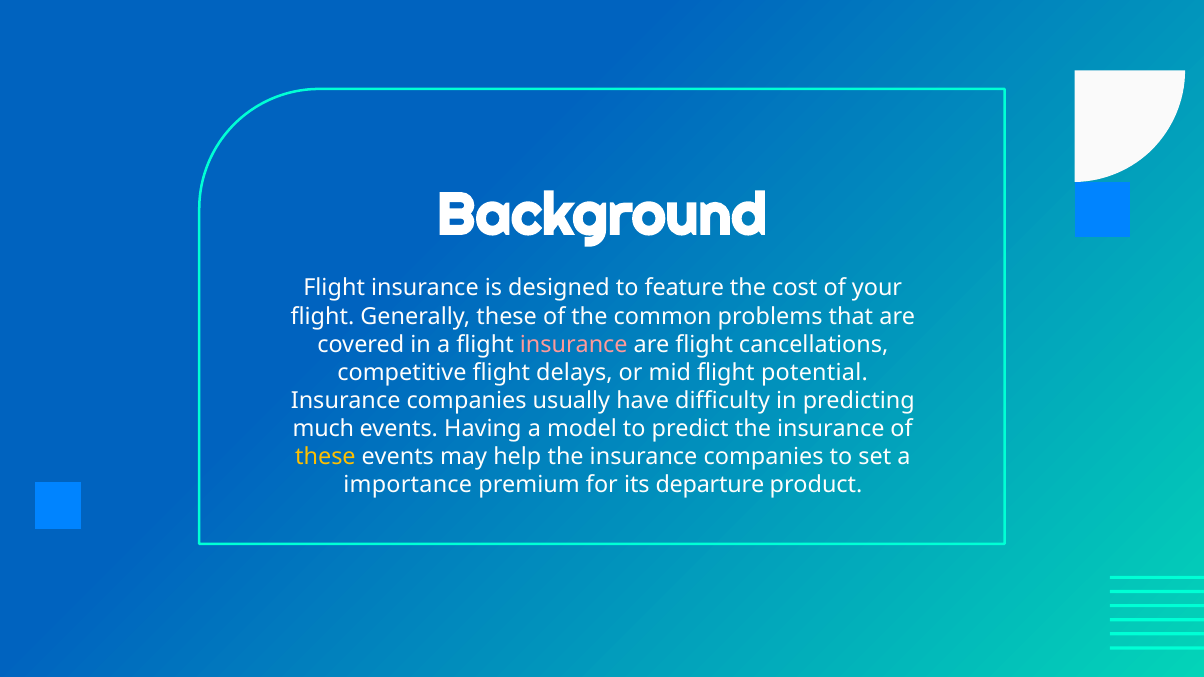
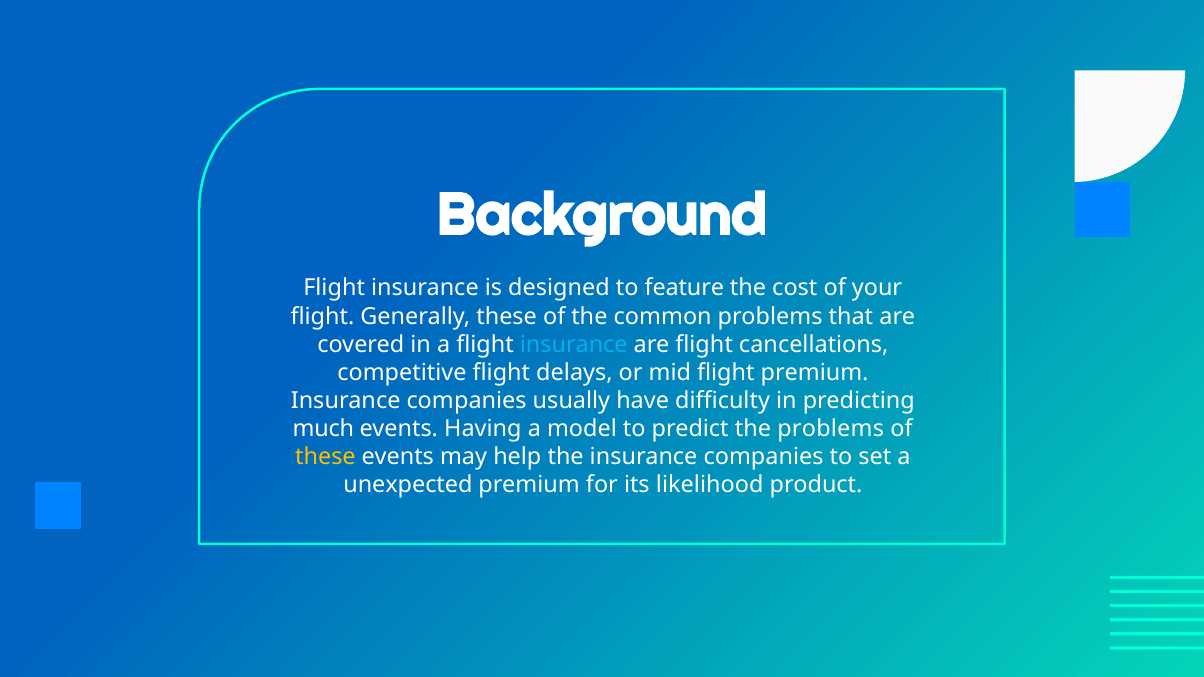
insurance at (574, 345) colour: pink -> light blue
flight potential: potential -> premium
predict the insurance: insurance -> problems
importance: importance -> unexpected
departure: departure -> likelihood
